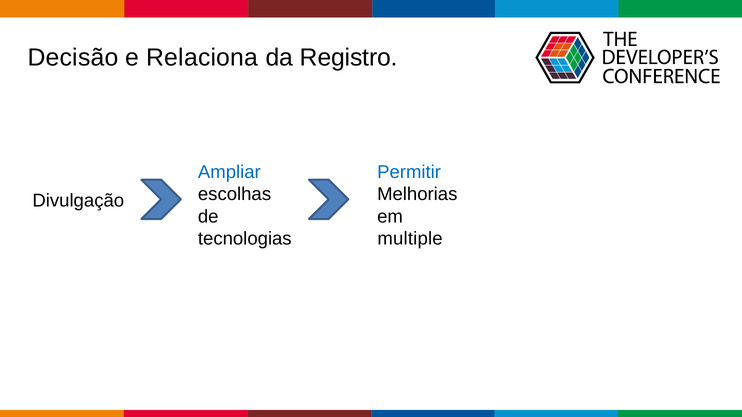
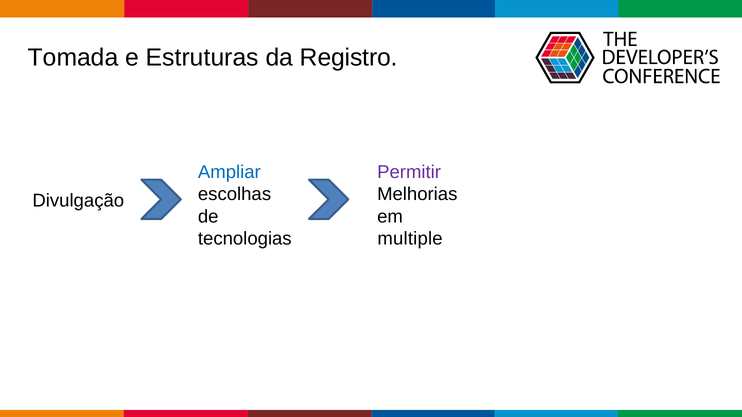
Decisão: Decisão -> Tomada
Relaciona: Relaciona -> Estruturas
Permitir colour: blue -> purple
